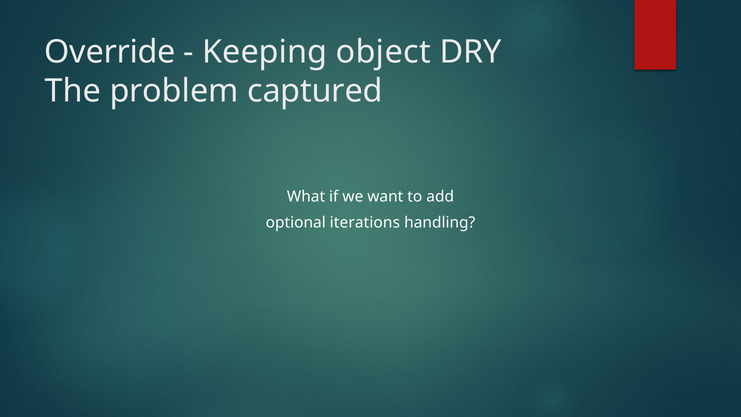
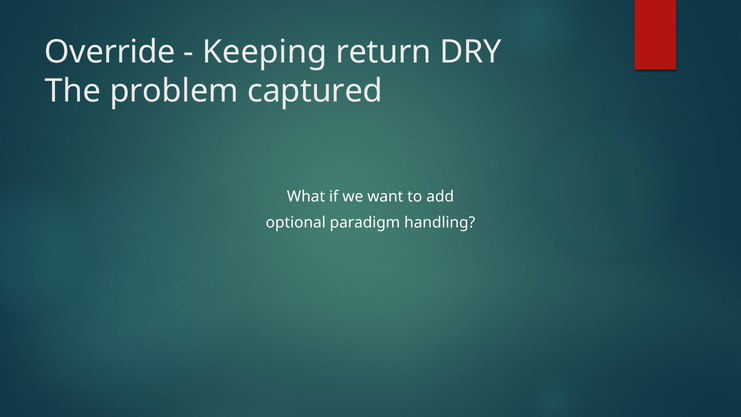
object: object -> return
iterations: iterations -> paradigm
